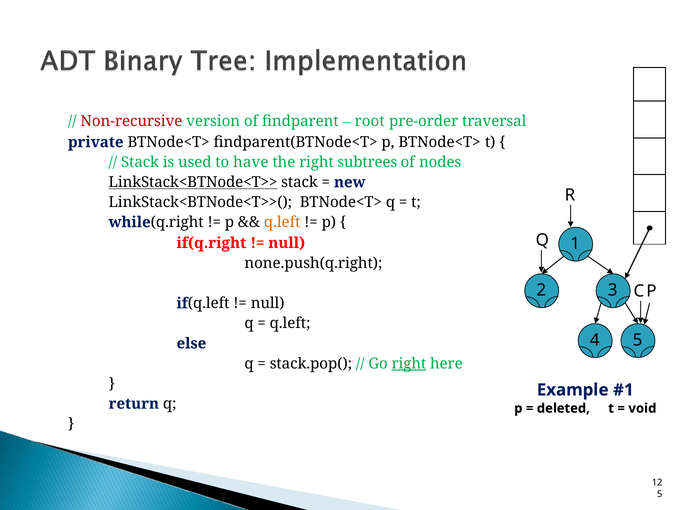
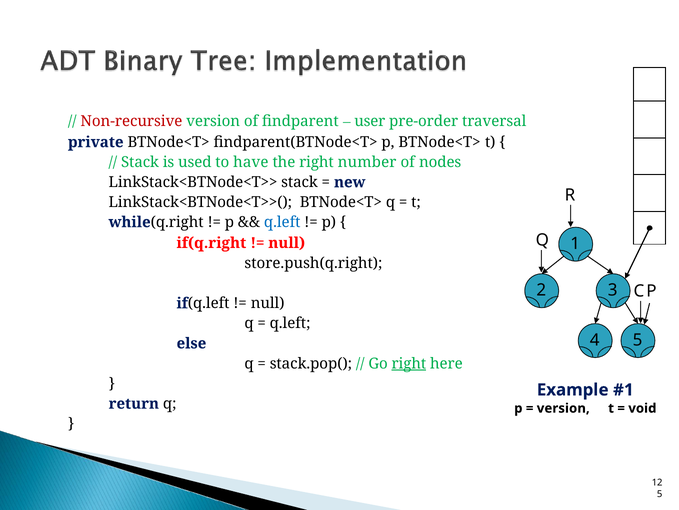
root: root -> user
subtrees: subtrees -> number
LinkStack<BTNode<T>> underline: present -> none
q.left at (282, 222) colour: orange -> blue
none.push(q.right: none.push(q.right -> store.push(q.right
deleted at (563, 408): deleted -> version
